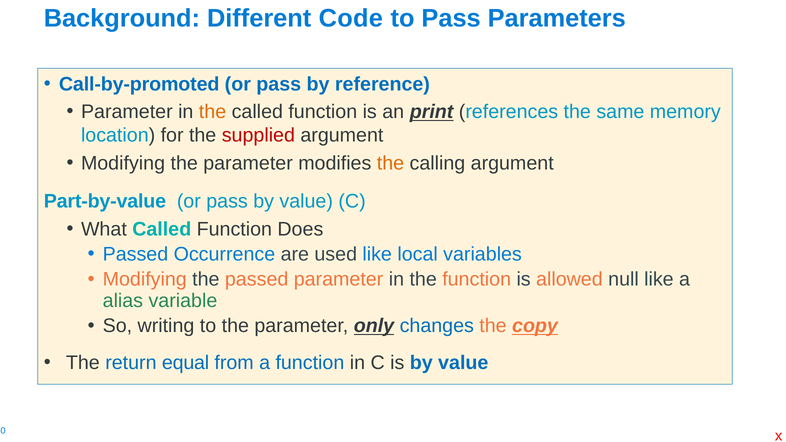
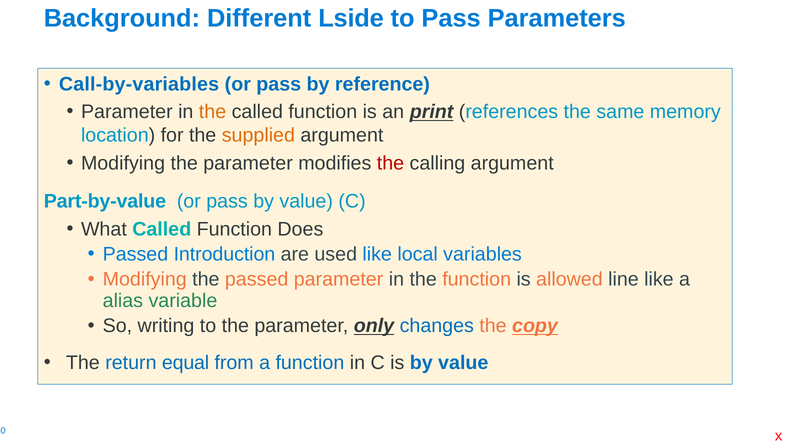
Code: Code -> Lside
Call-by-promoted: Call-by-promoted -> Call-by-variables
supplied colour: red -> orange
the at (390, 163) colour: orange -> red
Occurrence: Occurrence -> Introduction
null: null -> line
